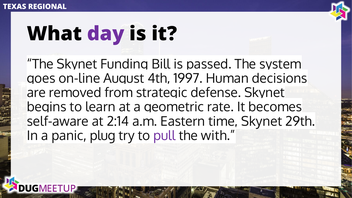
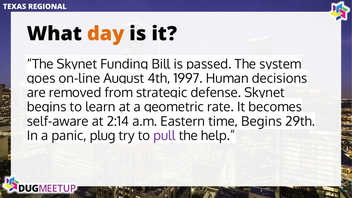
day colour: purple -> orange
Skynet at (262, 121): Skynet -> Begins
with: with -> help
